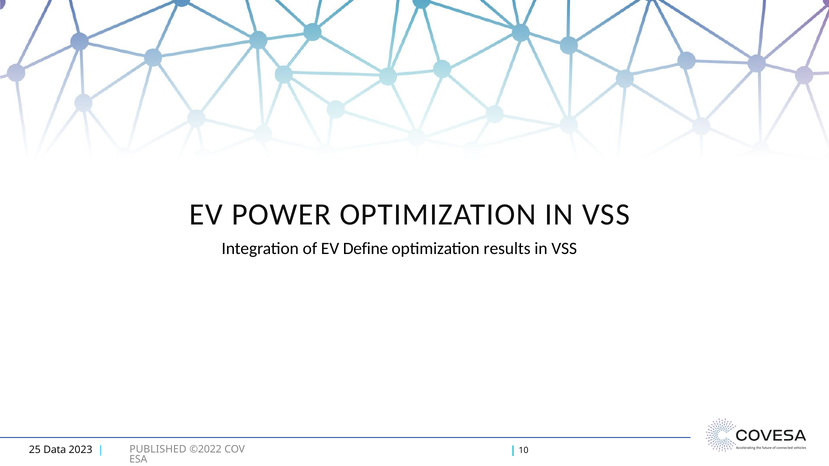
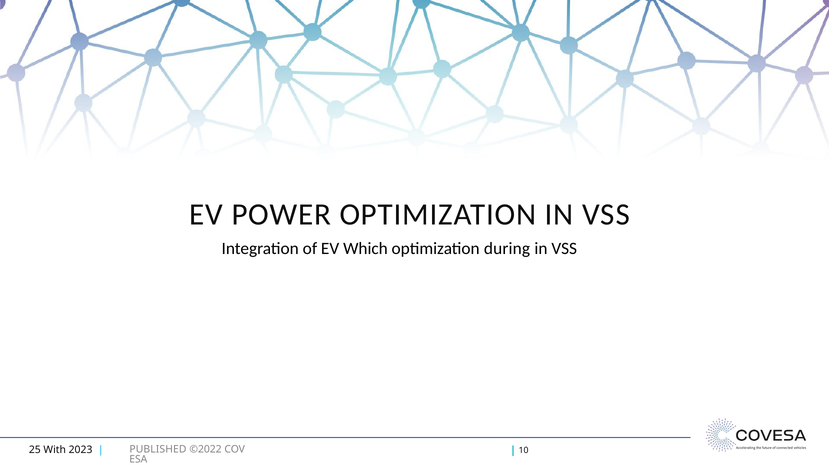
Define: Define -> Which
results: results -> during
Data: Data -> With
